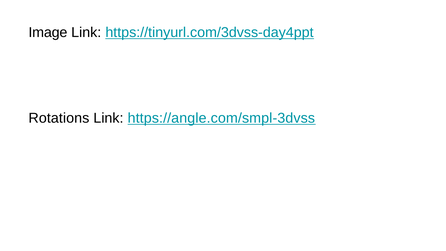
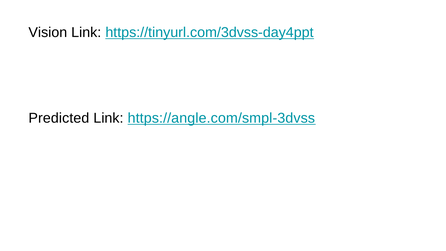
Image: Image -> Vision
Rotations: Rotations -> Predicted
